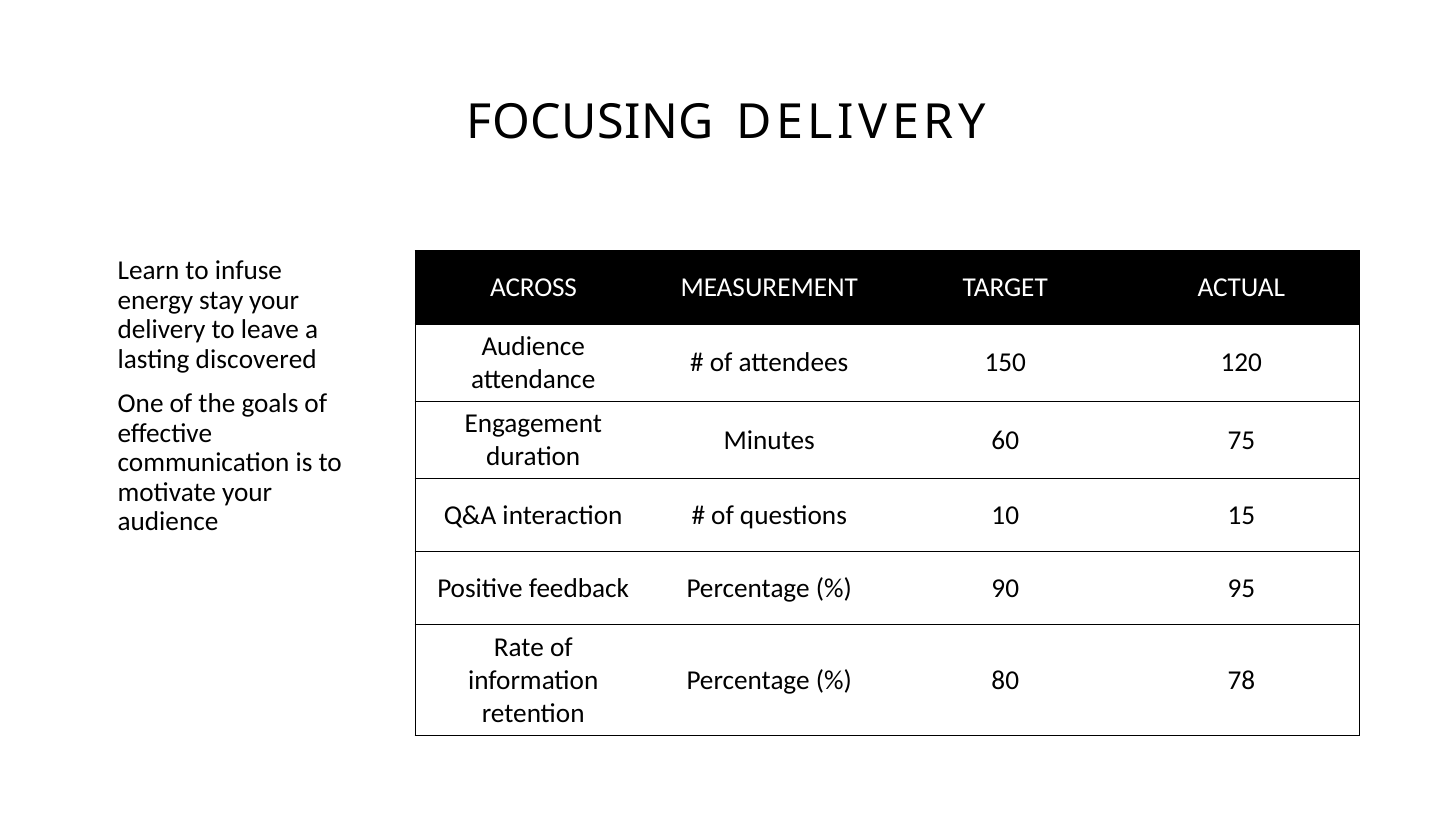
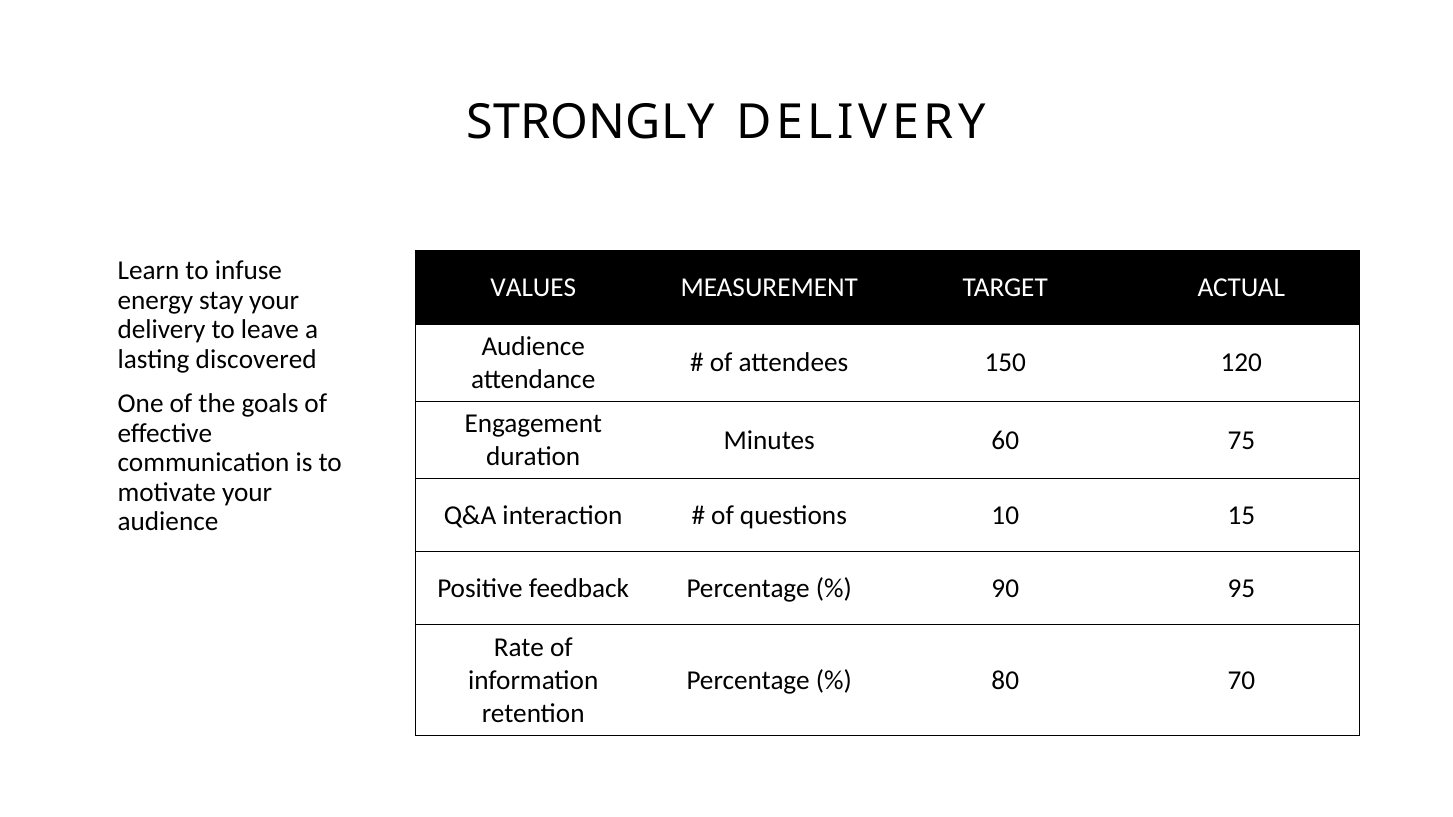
FOCUSING: FOCUSING -> STRONGLY
ACROSS: ACROSS -> VALUES
78: 78 -> 70
